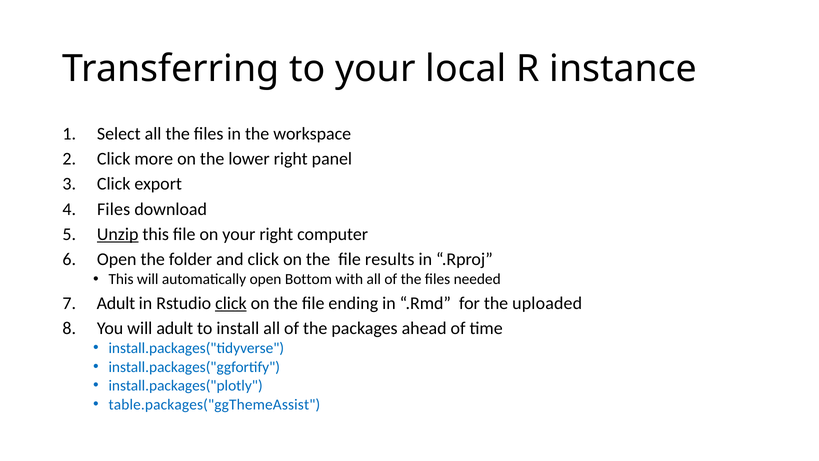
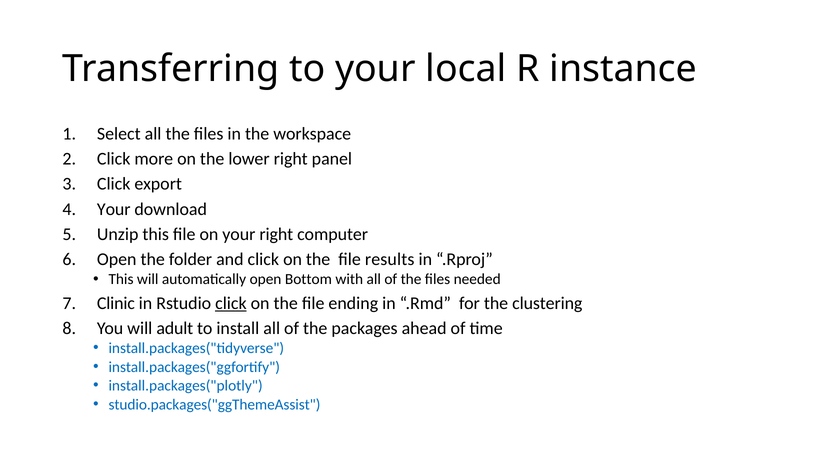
Files at (114, 209): Files -> Your
Unzip underline: present -> none
Adult at (116, 303): Adult -> Clinic
uploaded: uploaded -> clustering
table.packages("ggThemeAssist: table.packages("ggThemeAssist -> studio.packages("ggThemeAssist
